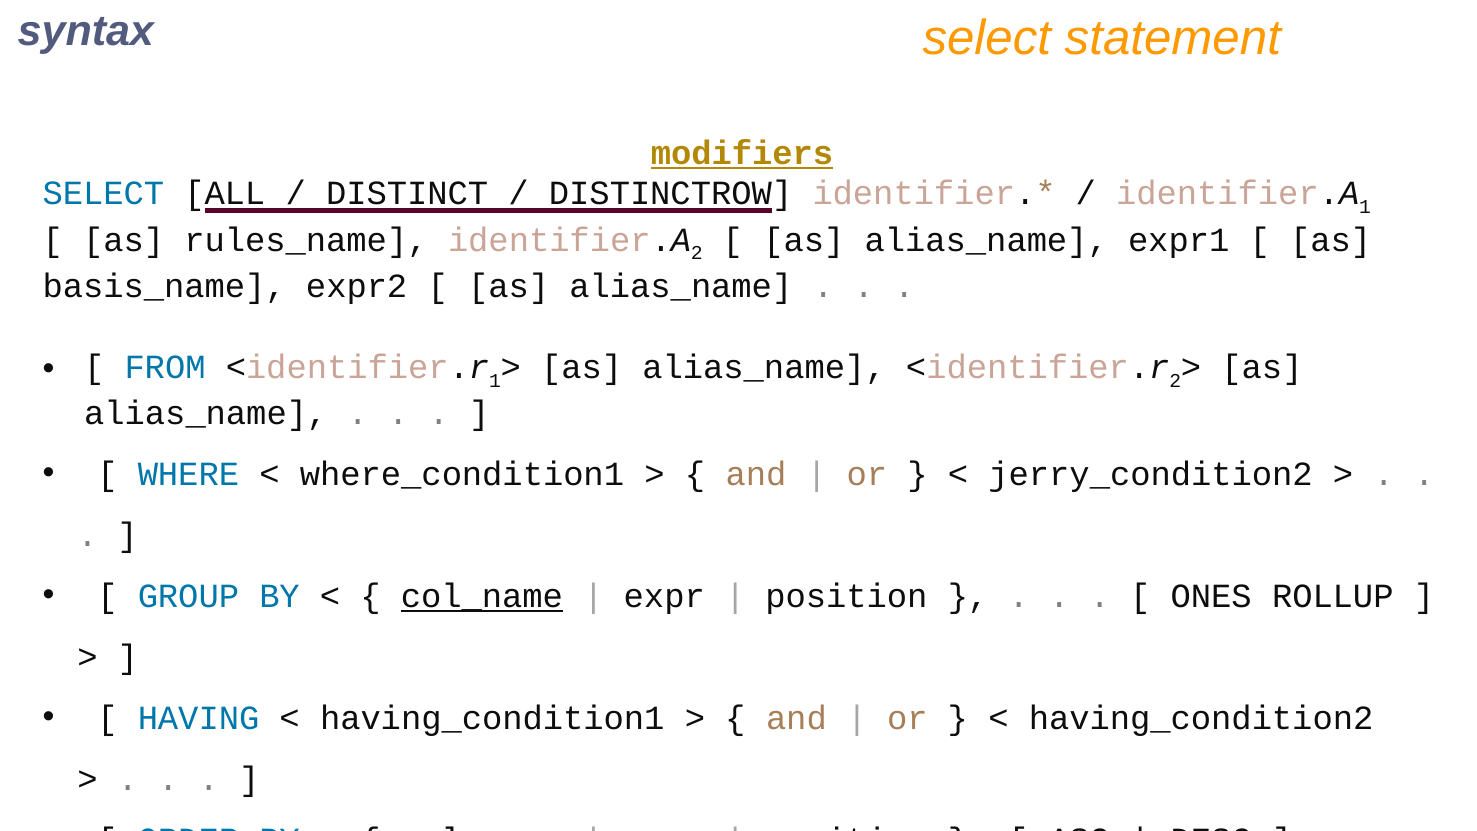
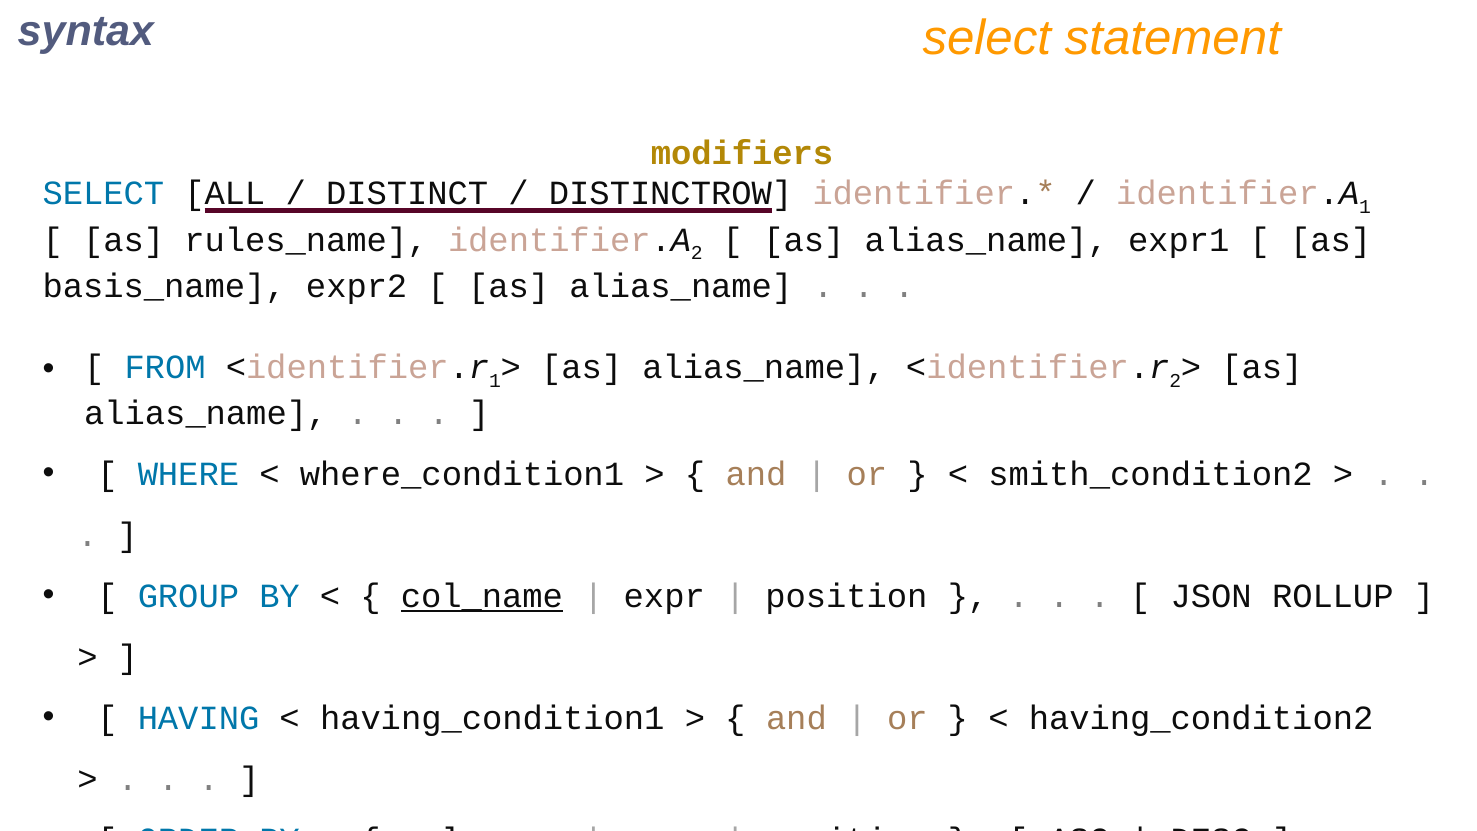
modifiers underline: present -> none
jerry_condition2: jerry_condition2 -> smith_condition2
ONES: ONES -> JSON
